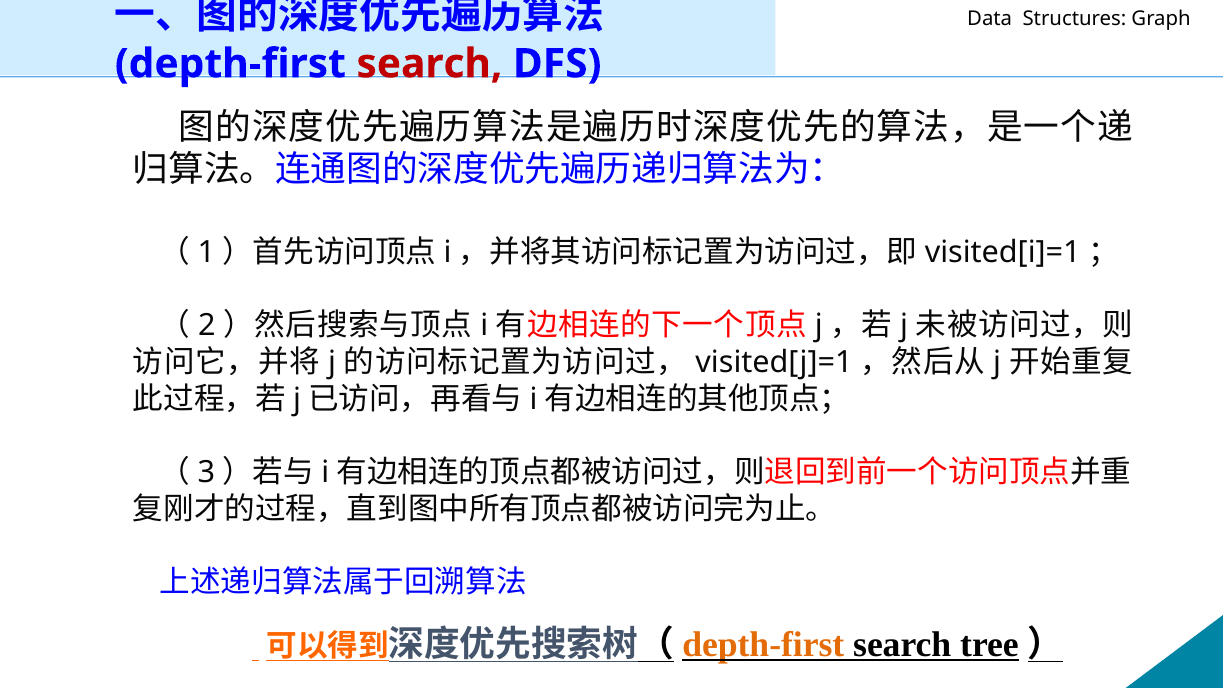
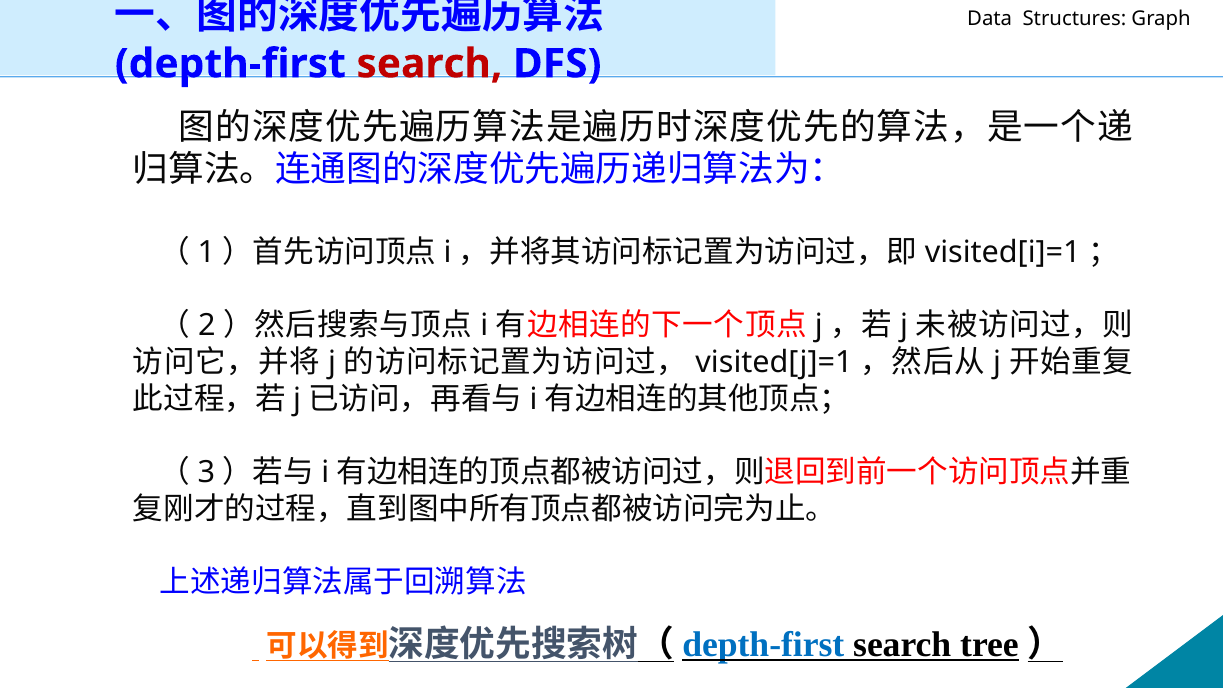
depth-first at (763, 644) colour: orange -> blue
